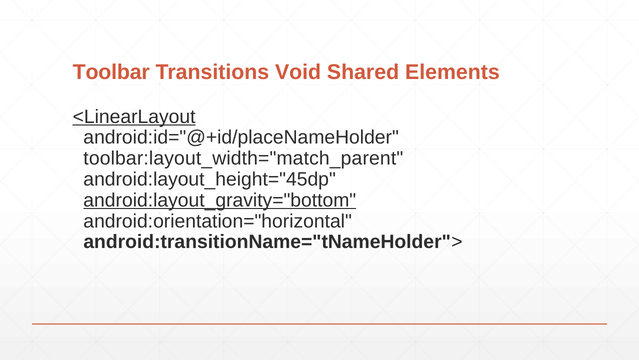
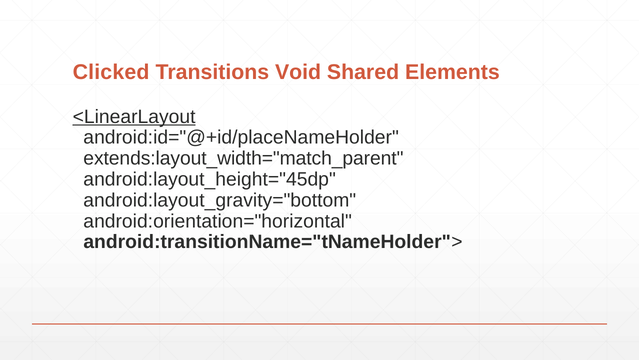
Toolbar: Toolbar -> Clicked
toolbar:layout_width="match_parent: toolbar:layout_width="match_parent -> extends:layout_width="match_parent
android:layout_gravity="bottom underline: present -> none
